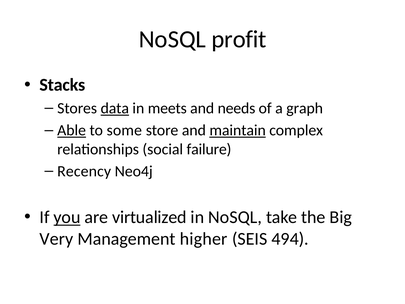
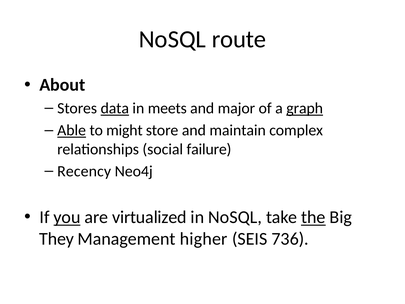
profit: profit -> route
Stacks: Stacks -> About
needs: needs -> major
graph underline: none -> present
some: some -> might
maintain underline: present -> none
the underline: none -> present
Very: Very -> They
494: 494 -> 736
